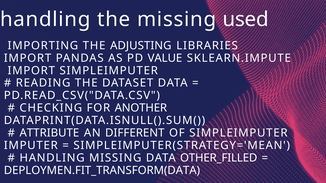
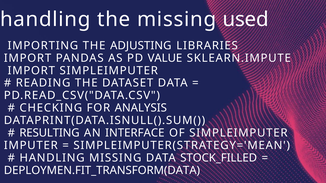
ANOTHER: ANOTHER -> ANALYSIS
ATTRIBUTE: ATTRIBUTE -> RESULTING
DIFFERENT: DIFFERENT -> INTERFACE
OTHER_FILLED: OTHER_FILLED -> STOCK_FILLED
